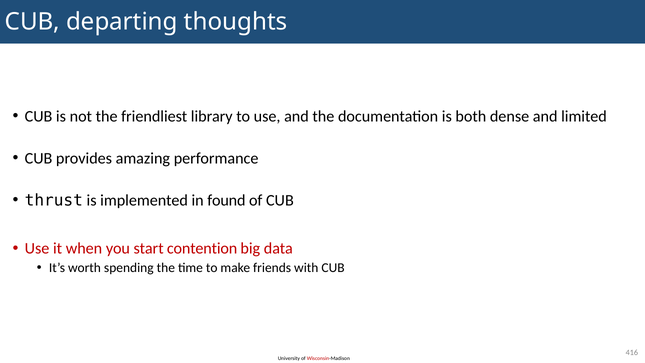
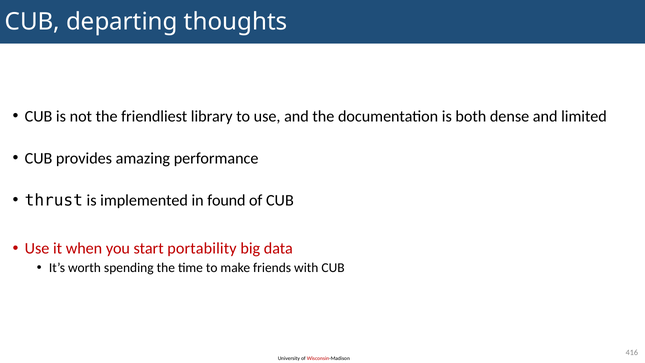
contention: contention -> portability
